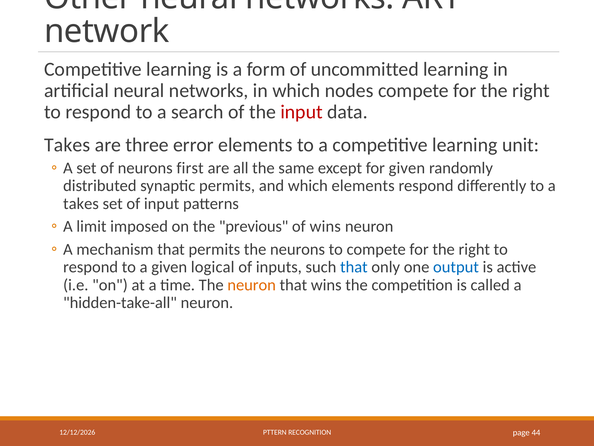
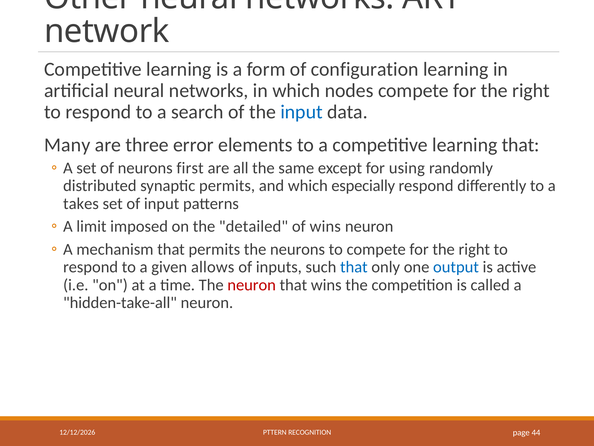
uncommitted: uncommitted -> configuration
input at (302, 112) colour: red -> blue
Takes at (67, 145): Takes -> Many
learning unit: unit -> that
for given: given -> using
which elements: elements -> especially
previous: previous -> detailed
logical: logical -> allows
neuron at (252, 285) colour: orange -> red
